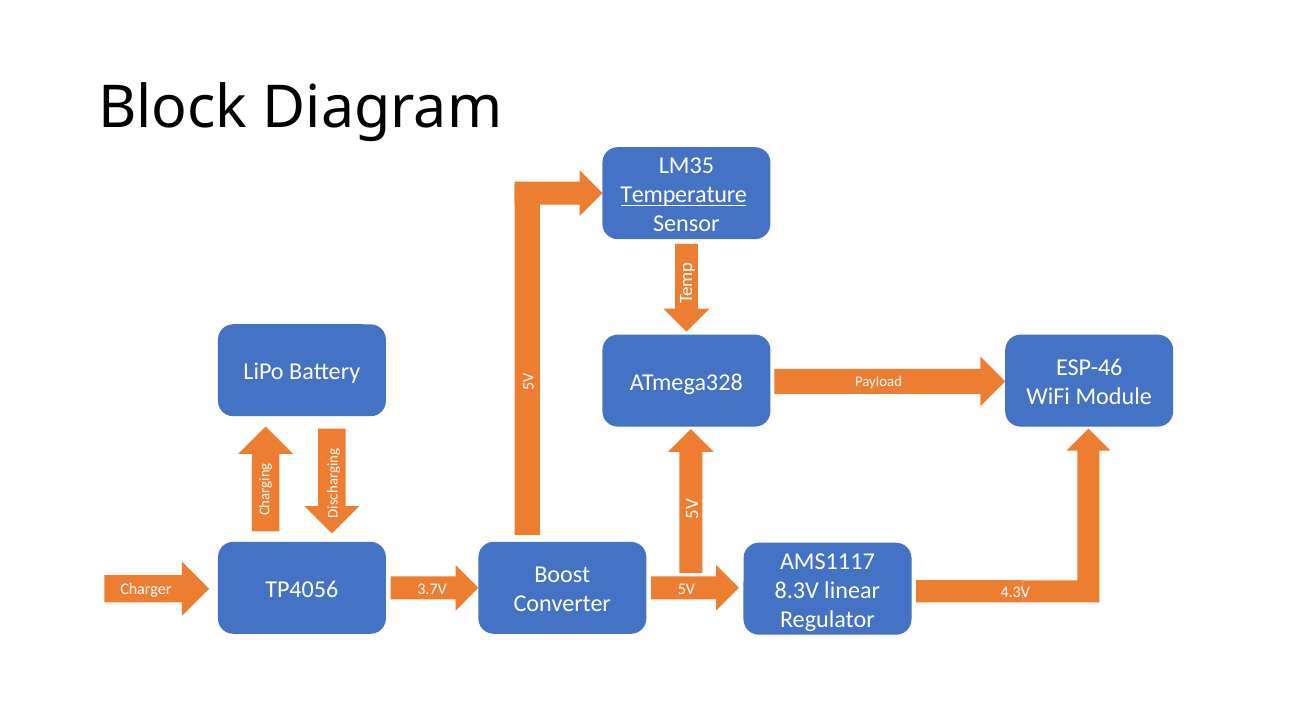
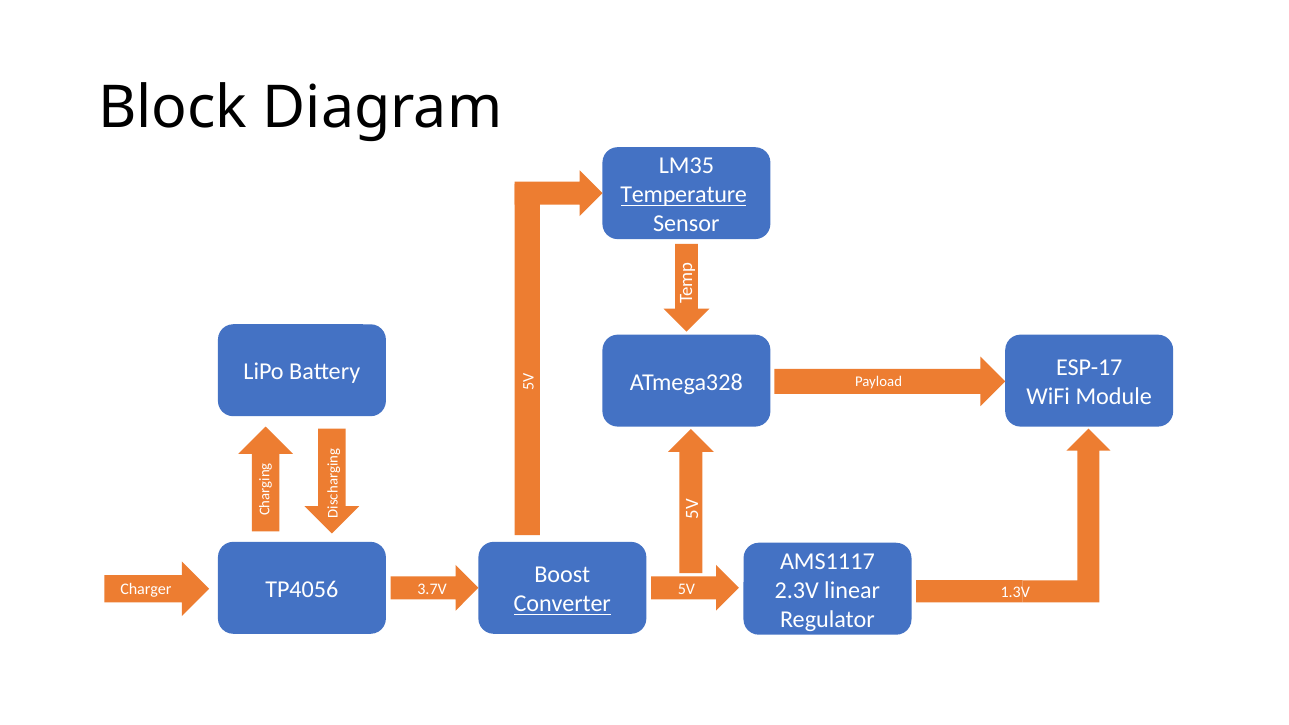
ESP-46: ESP-46 -> ESP-17
8.3V: 8.3V -> 2.3V
4.3V: 4.3V -> 1.3V
Converter underline: none -> present
